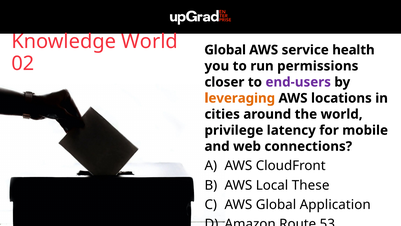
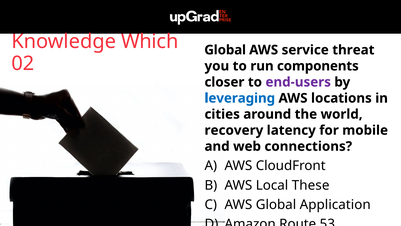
Knowledge World: World -> Which
health: health -> threat
permissions: permissions -> components
leveraging colour: orange -> blue
privilege: privilege -> recovery
